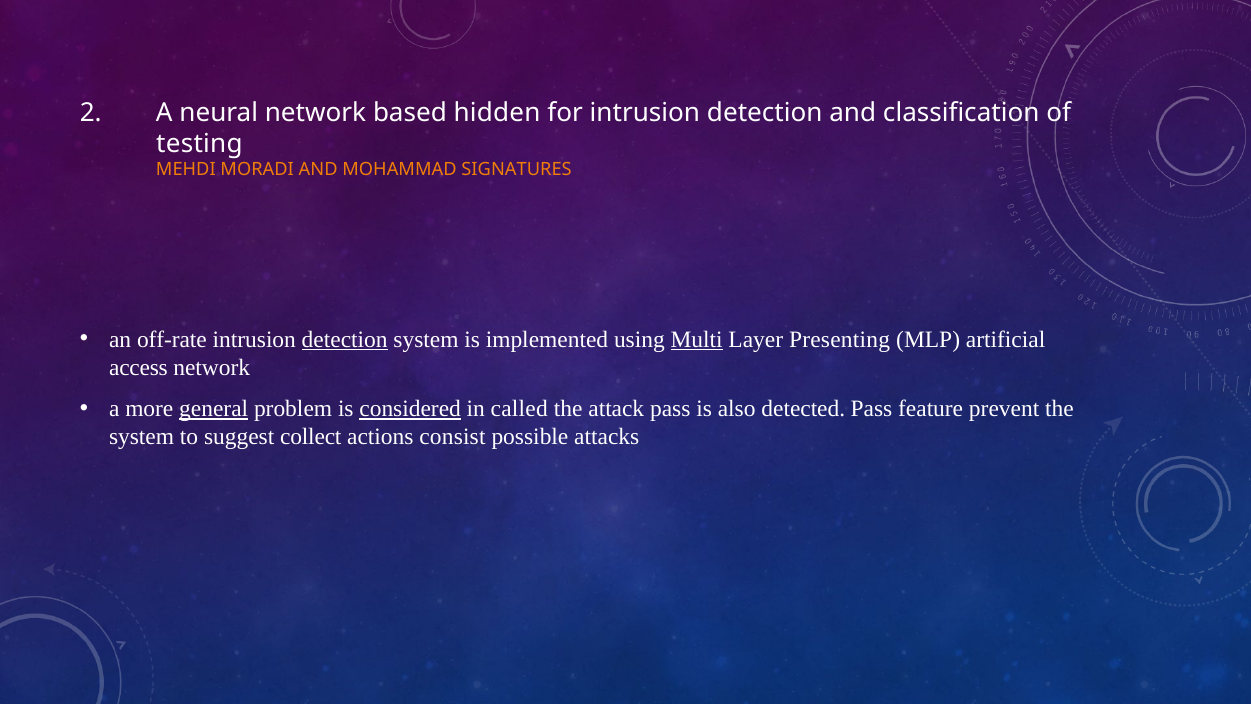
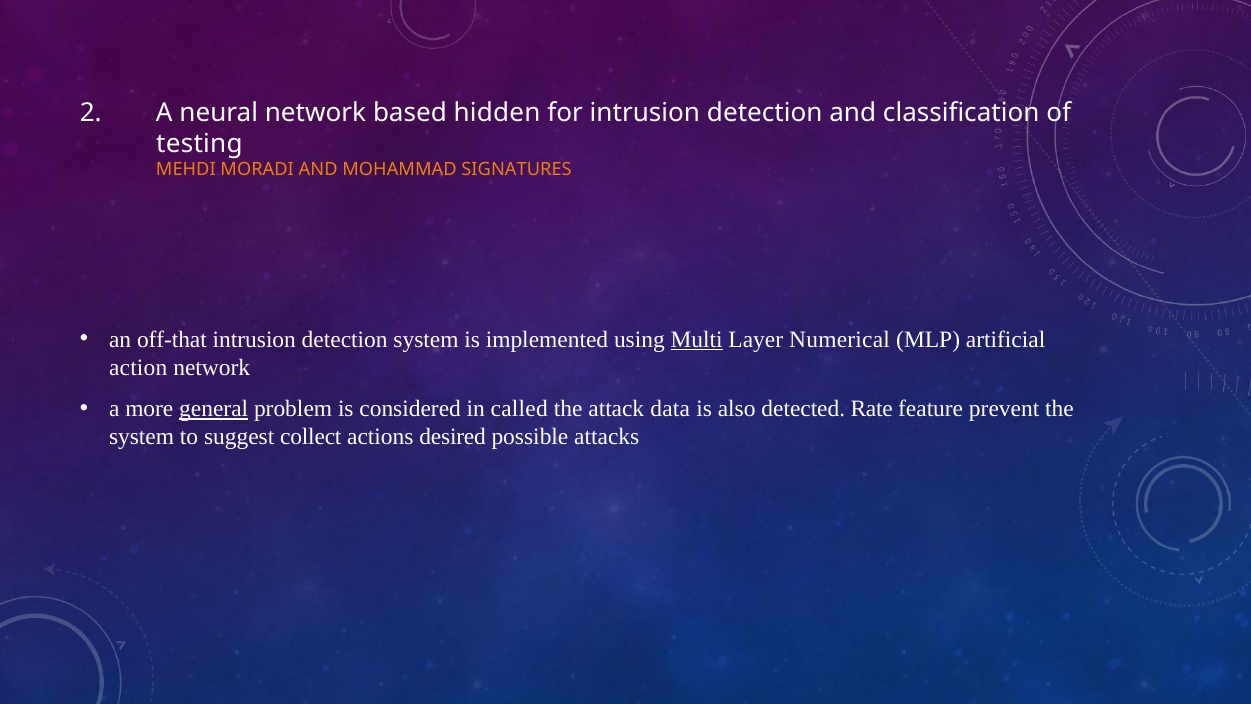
off-rate: off-rate -> off-that
detection at (345, 339) underline: present -> none
Presenting: Presenting -> Numerical
access: access -> action
considered underline: present -> none
attack pass: pass -> data
detected Pass: Pass -> Rate
consist: consist -> desired
